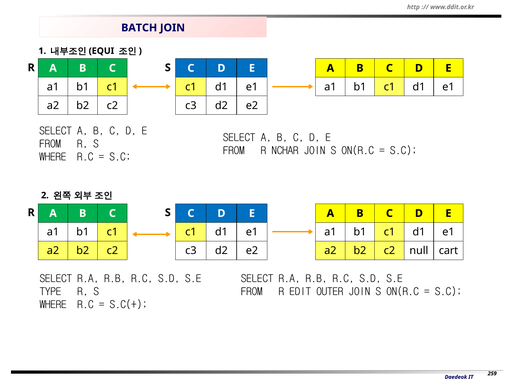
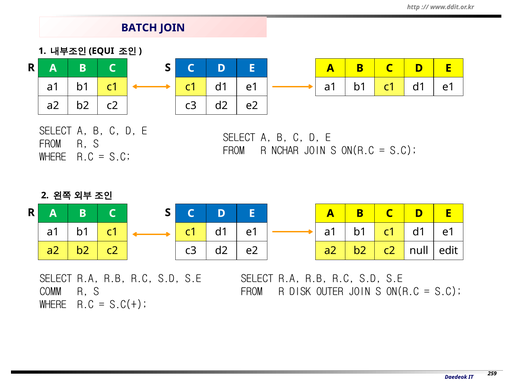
cart: cart -> edit
TYPE: TYPE -> COMM
EDIT: EDIT -> DISK
